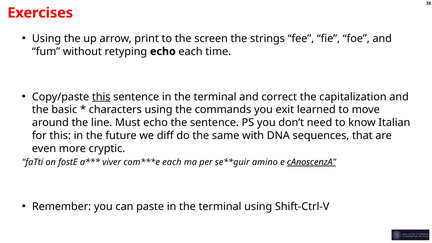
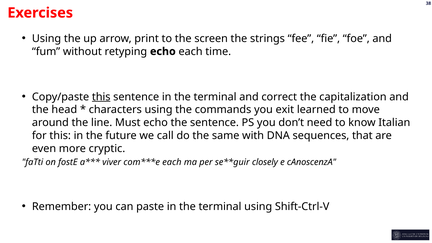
basic: basic -> head
diff: diff -> call
amino: amino -> closely
cAnoscenzA underline: present -> none
